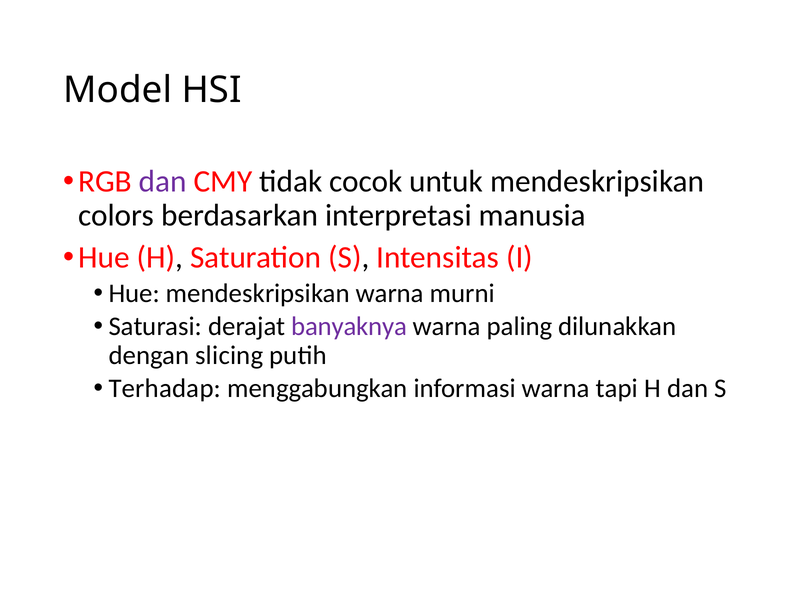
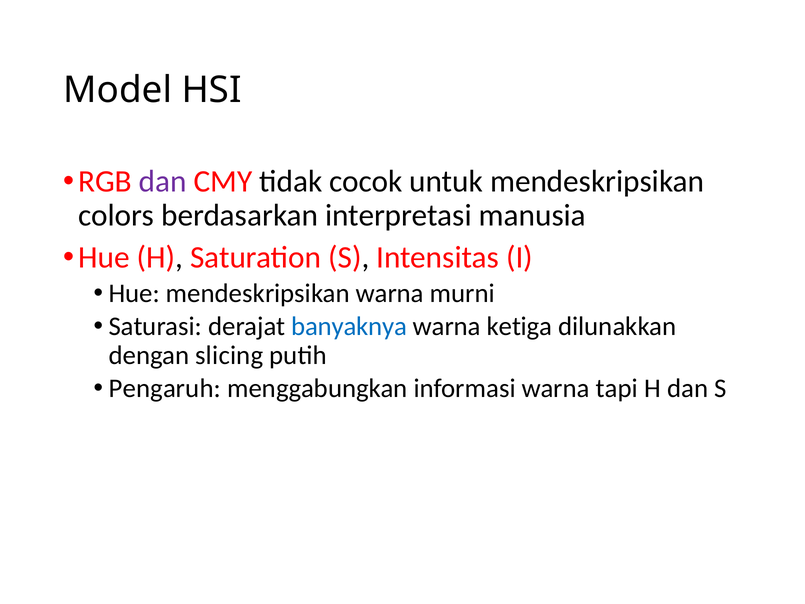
banyaknya colour: purple -> blue
paling: paling -> ketiga
Terhadap: Terhadap -> Pengaruh
